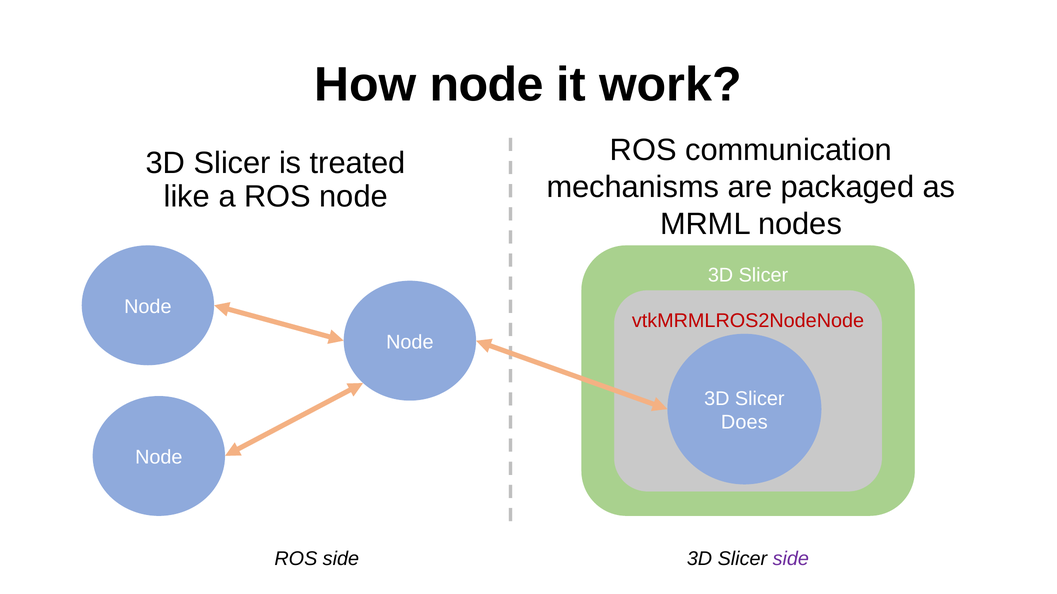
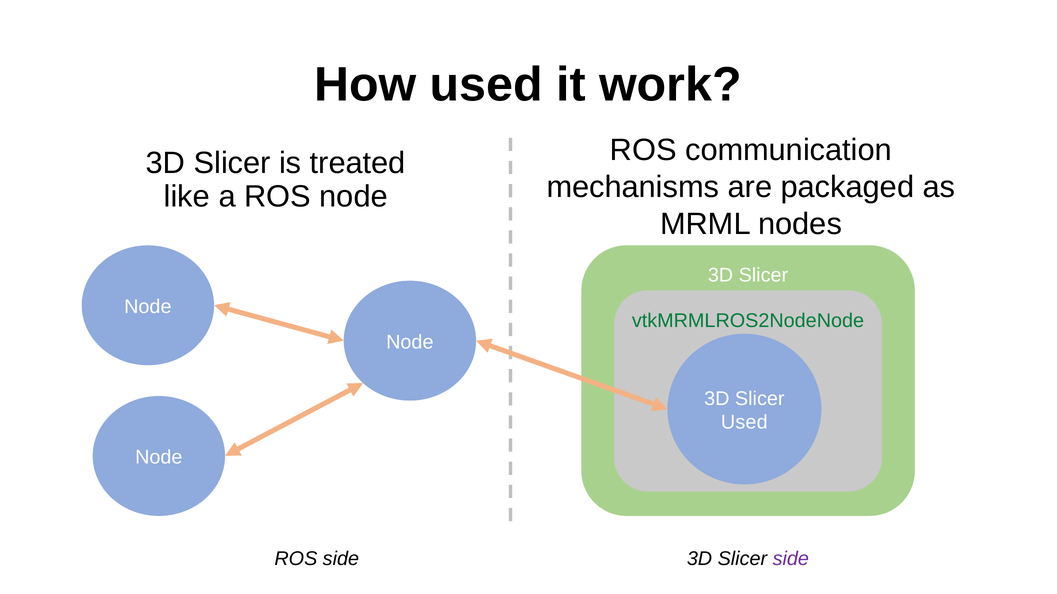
How node: node -> used
vtkMRMLROS2NodeNode colour: red -> green
Does at (744, 423): Does -> Used
